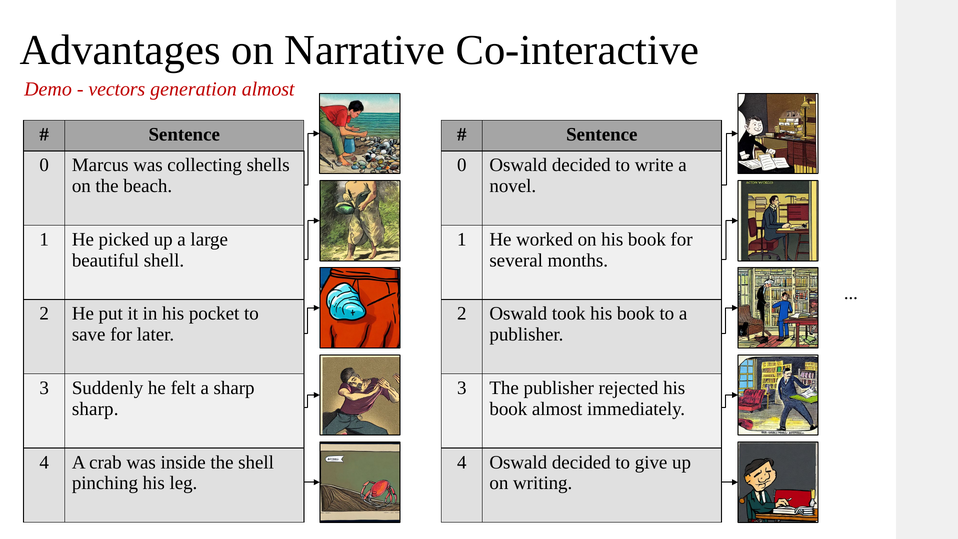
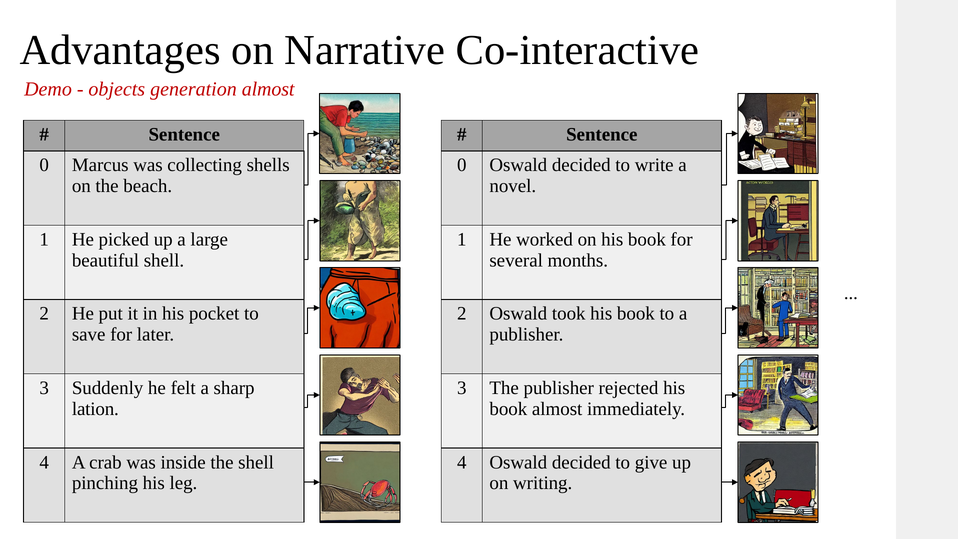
vectors: vectors -> objects
sharp at (95, 409): sharp -> lation
